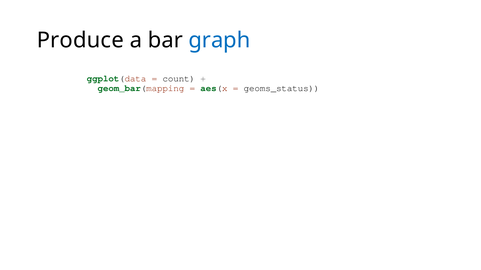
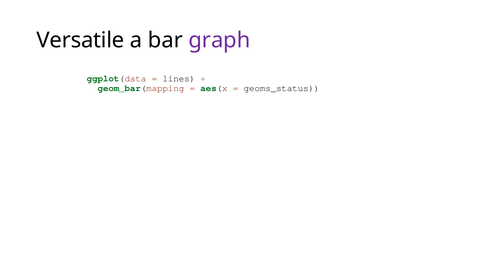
Produce: Produce -> Versatile
graph colour: blue -> purple
count: count -> lines
